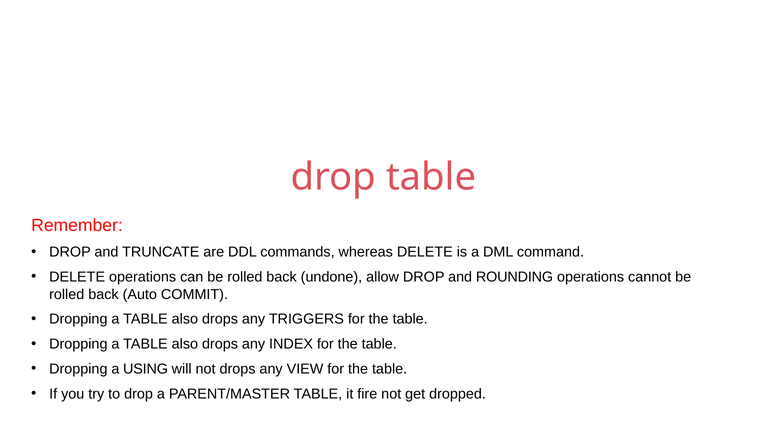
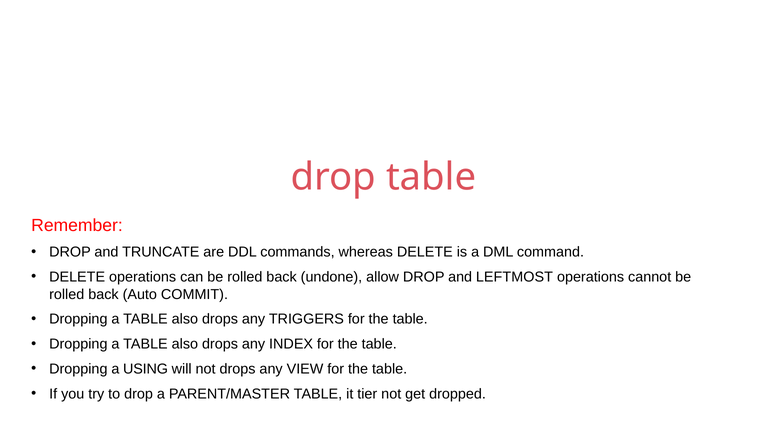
ROUNDING: ROUNDING -> LEFTMOST
fire: fire -> tier
